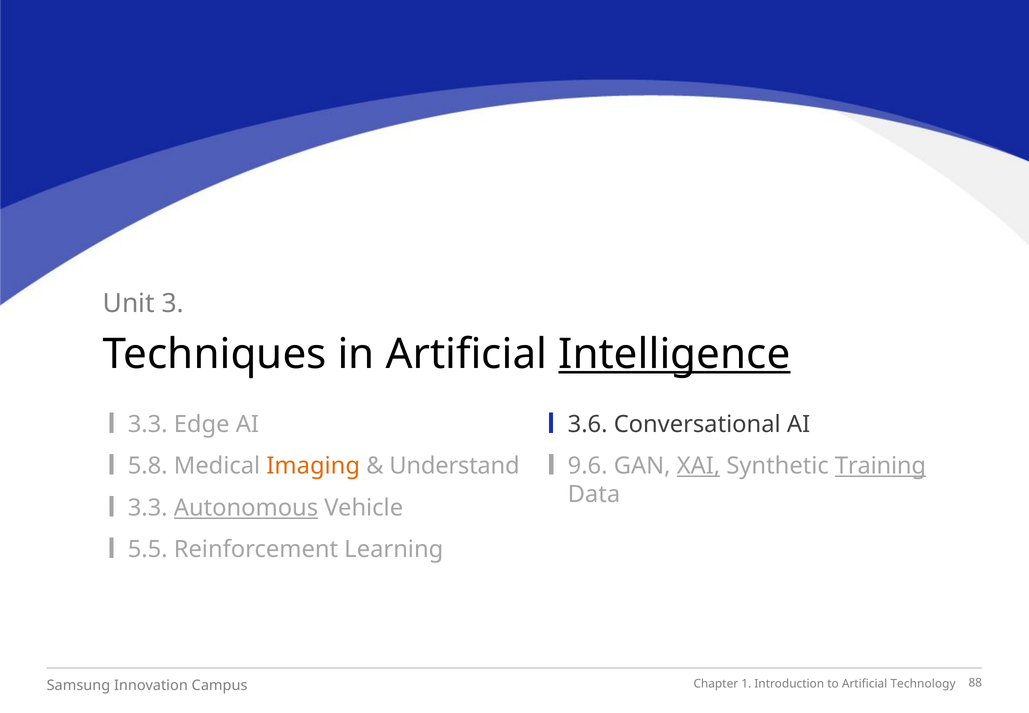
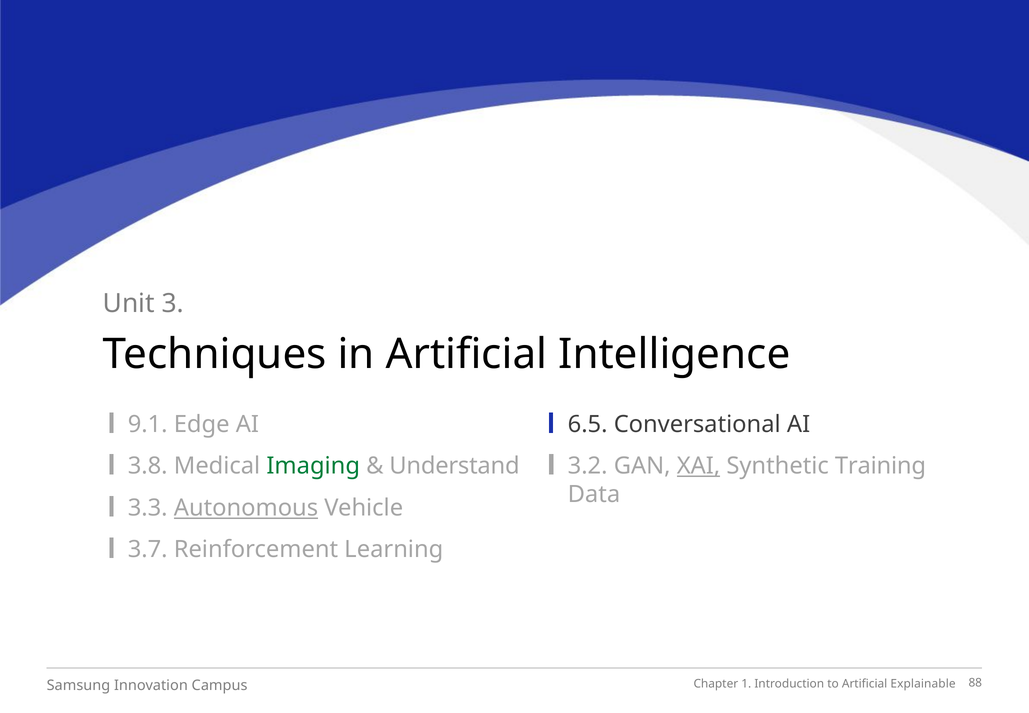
Intelligence underline: present -> none
3.3 at (148, 424): 3.3 -> 9.1
3.6: 3.6 -> 6.5
5.8: 5.8 -> 3.8
Imaging colour: orange -> green
9.6: 9.6 -> 3.2
Training underline: present -> none
5.5: 5.5 -> 3.7
Technology: Technology -> Explainable
